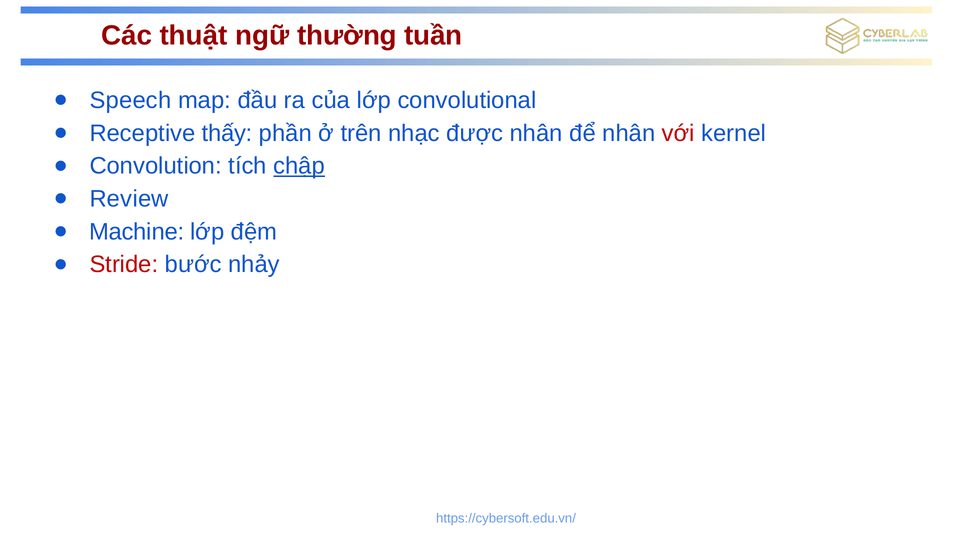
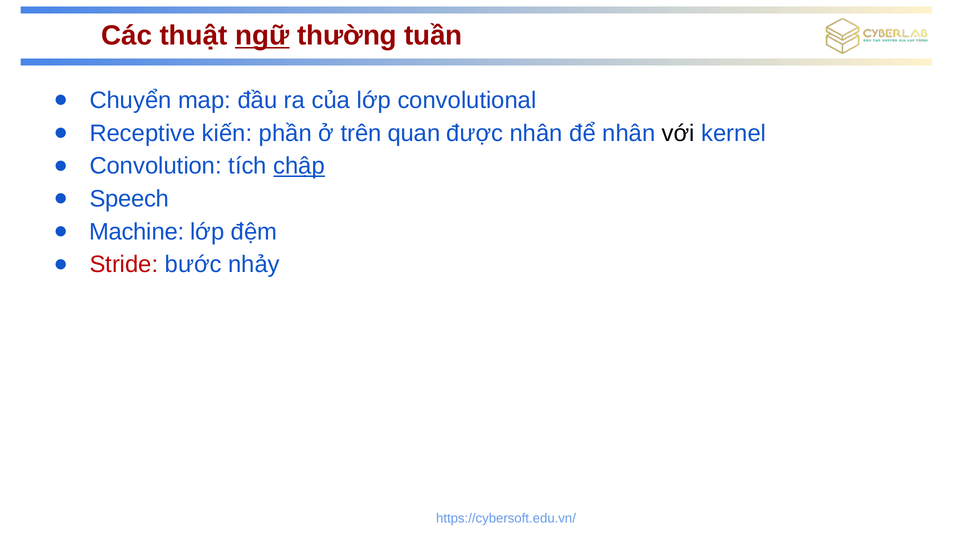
ngữ underline: none -> present
Speech: Speech -> Chuyển
thấy: thấy -> kiến
nhạc: nhạc -> quan
với colour: red -> black
Review: Review -> Speech
